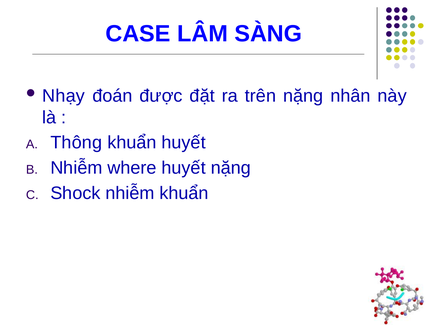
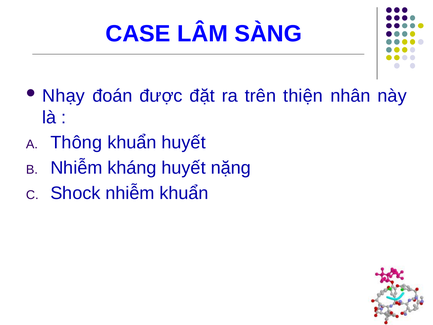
trên nặng: nặng -> thiện
where: where -> kháng
